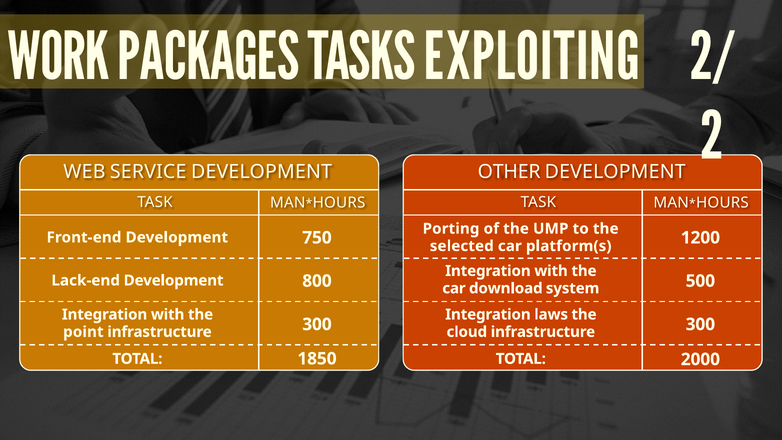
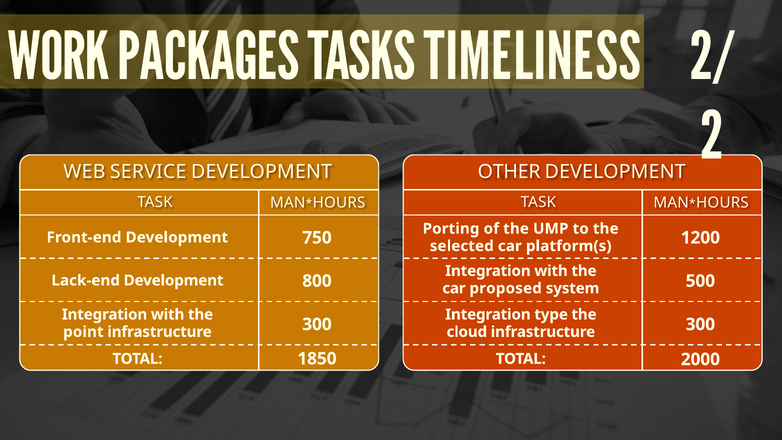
EXPLOITING: EXPLOITING -> TIMELINESS
download: download -> proposed
laws: laws -> type
